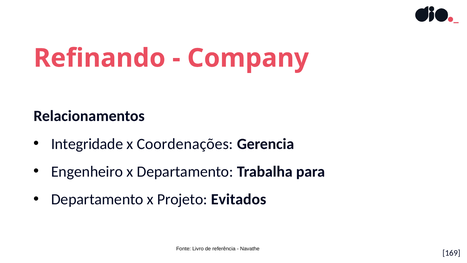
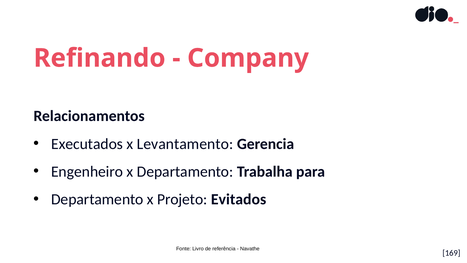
Integridade: Integridade -> Executados
Coordenações: Coordenações -> Levantamento
